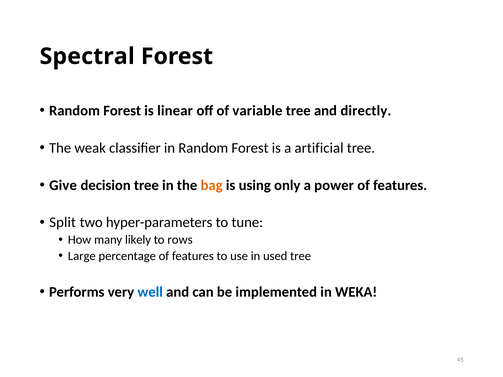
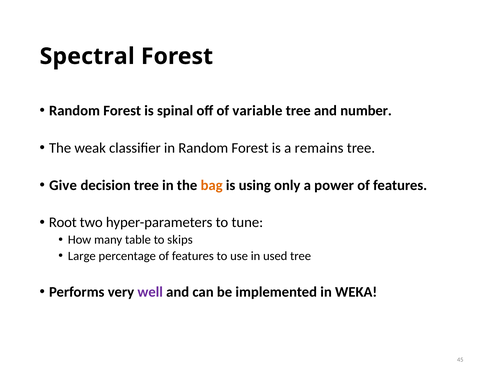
linear: linear -> spinal
directly: directly -> number
artificial: artificial -> remains
Split: Split -> Root
likely: likely -> table
rows: rows -> skips
well colour: blue -> purple
